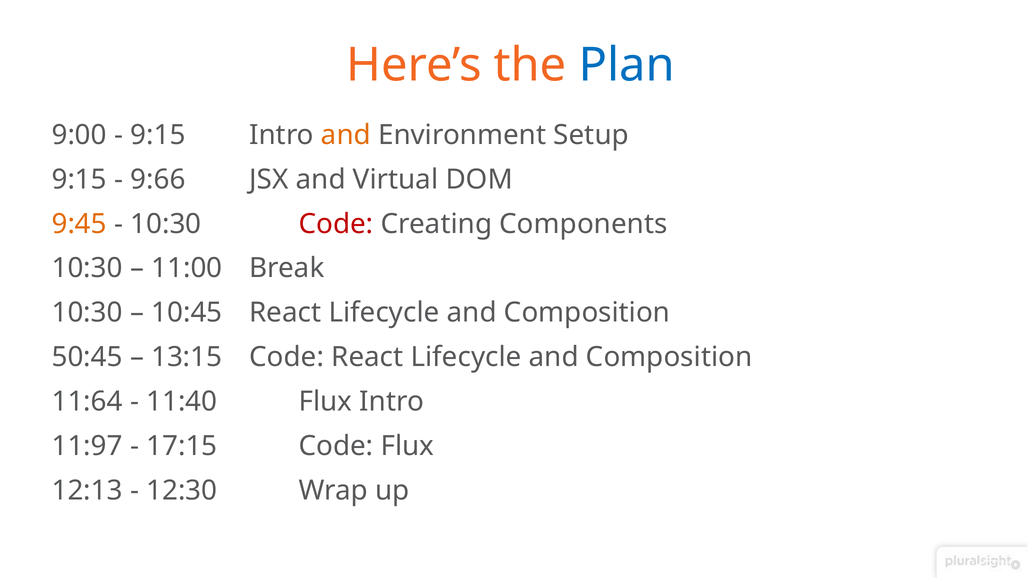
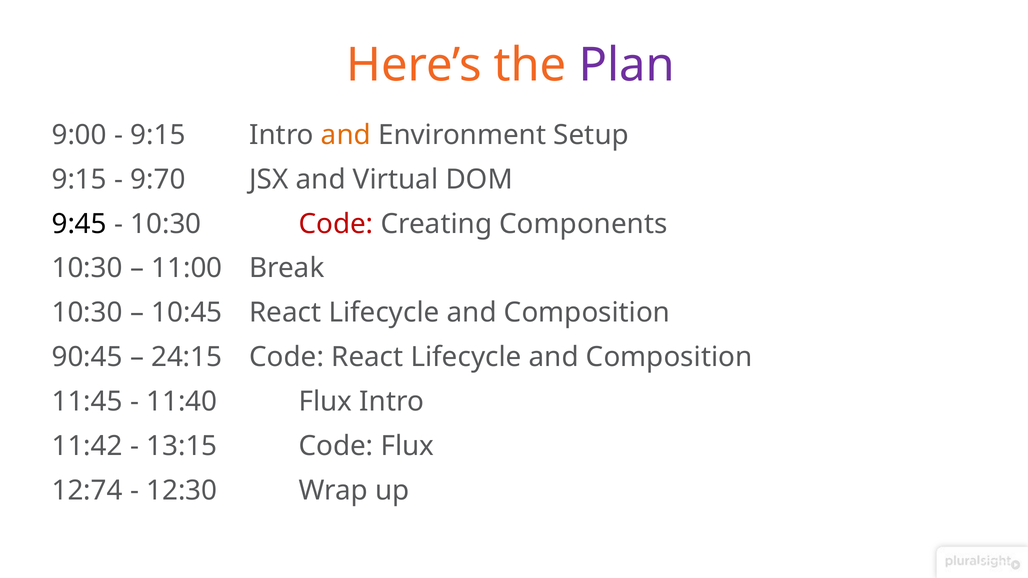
Plan colour: blue -> purple
9:66: 9:66 -> 9:70
9:45 colour: orange -> black
50:45: 50:45 -> 90:45
13:15: 13:15 -> 24:15
11:64: 11:64 -> 11:45
11:97: 11:97 -> 11:42
17:15: 17:15 -> 13:15
12:13: 12:13 -> 12:74
